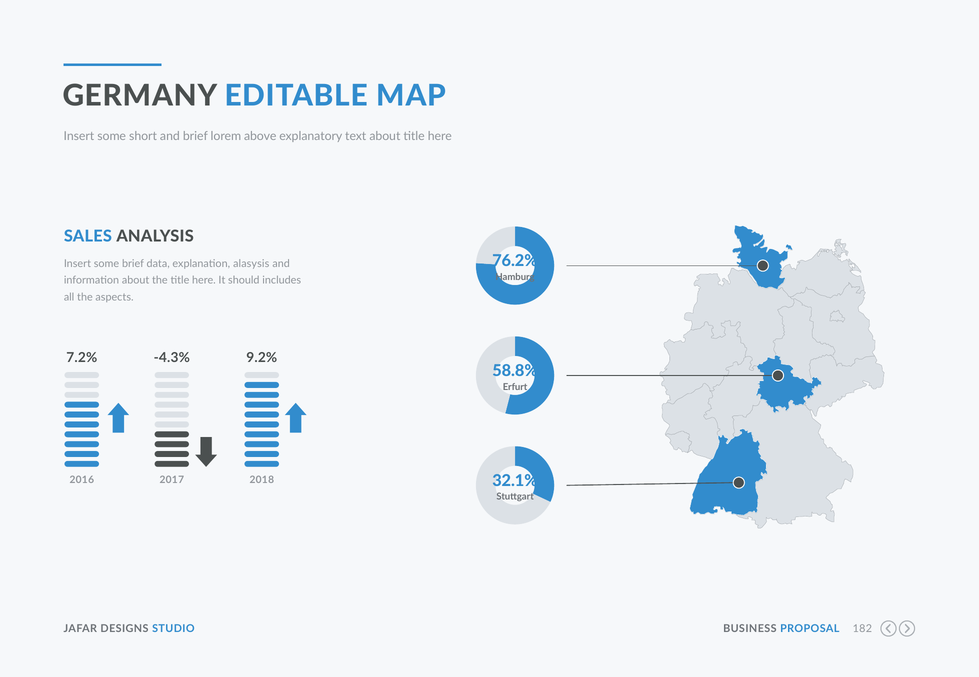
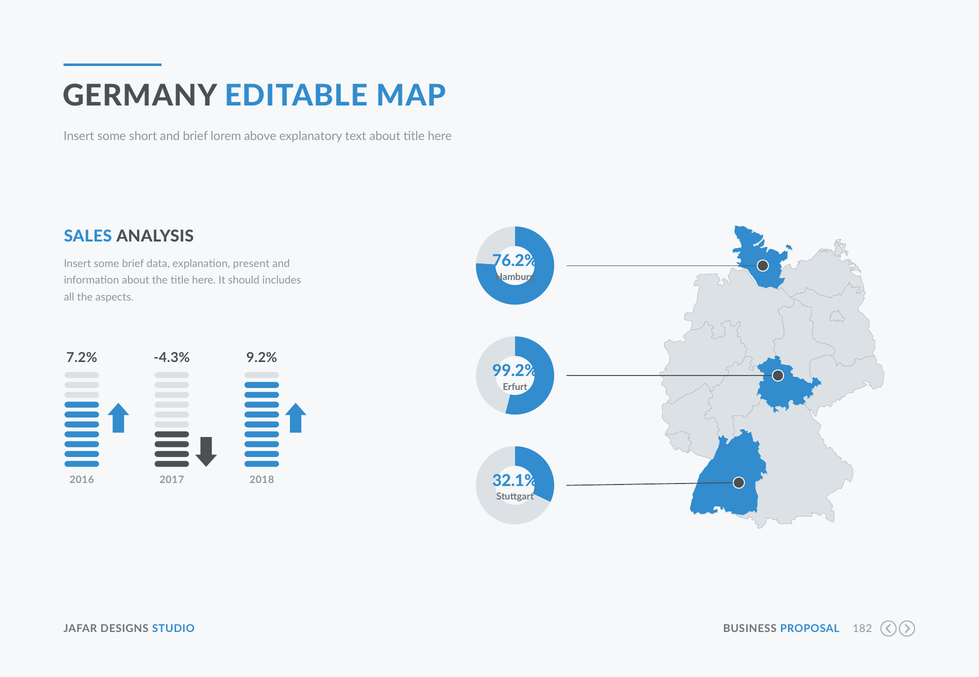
alasysis: alasysis -> present
58.8%: 58.8% -> 99.2%
